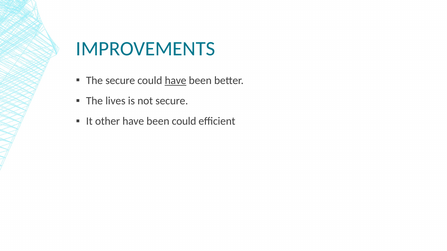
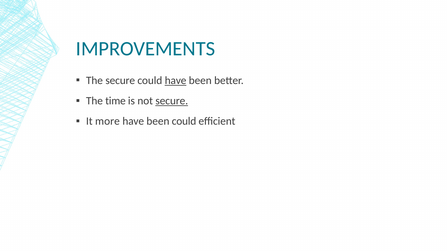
lives: lives -> time
secure at (172, 101) underline: none -> present
other: other -> more
